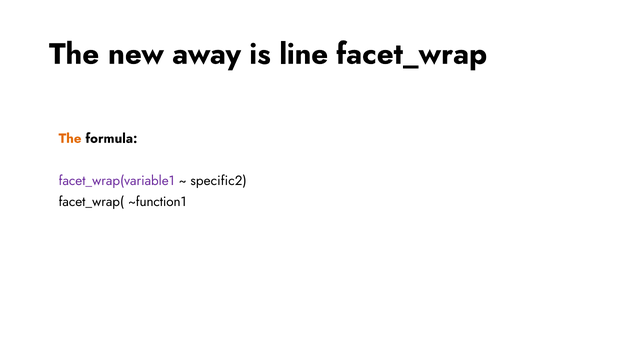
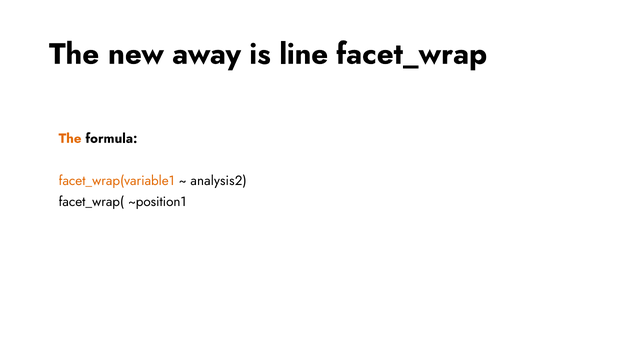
facet_wrap(variable1 colour: purple -> orange
specific2: specific2 -> analysis2
~function1: ~function1 -> ~position1
